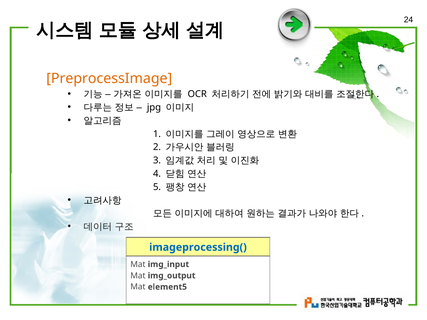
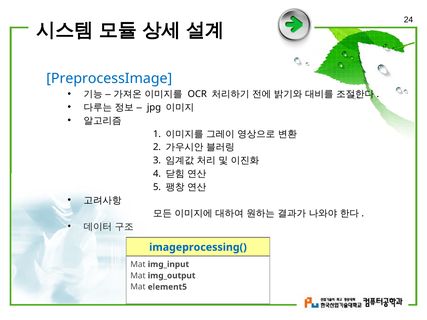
PreprocessImage colour: orange -> blue
